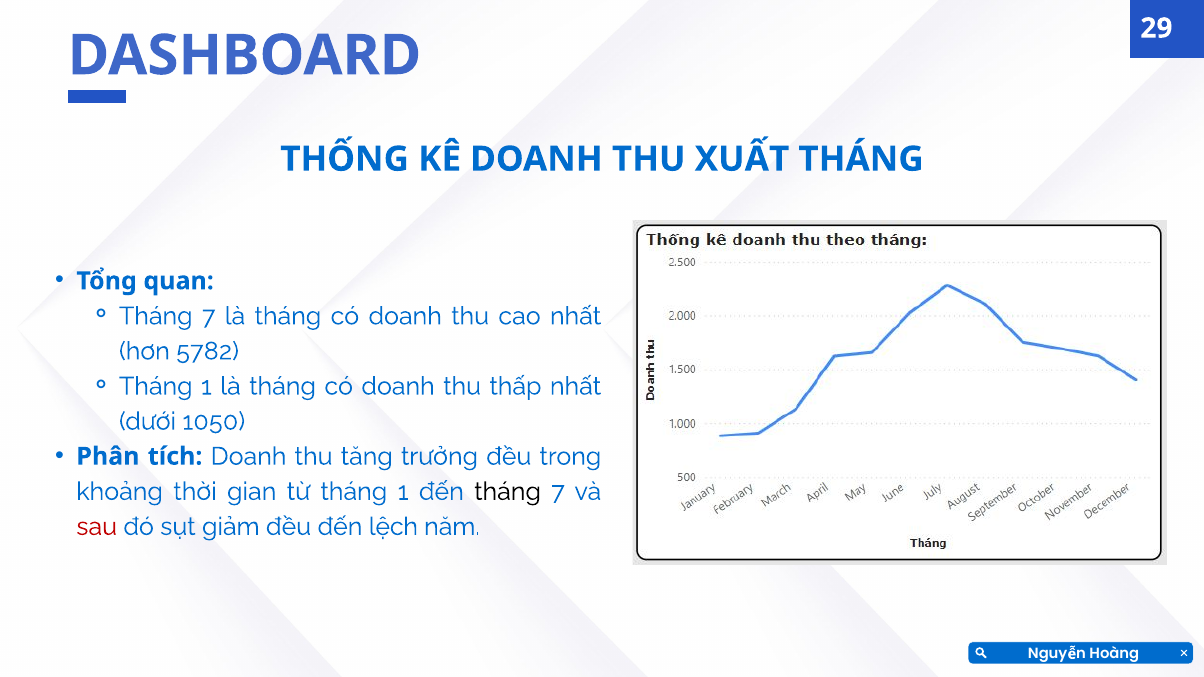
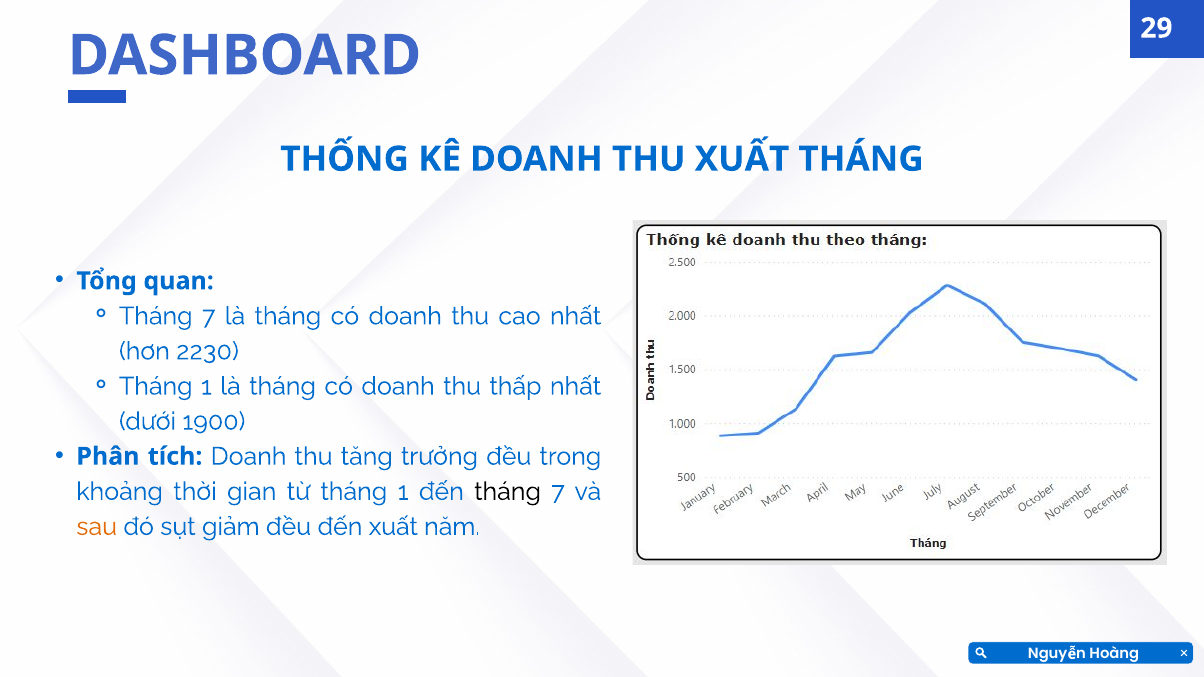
5782: 5782 -> 2230
1050: 1050 -> 1900
sau colour: red -> orange
đến lệch: lệch -> xuất
